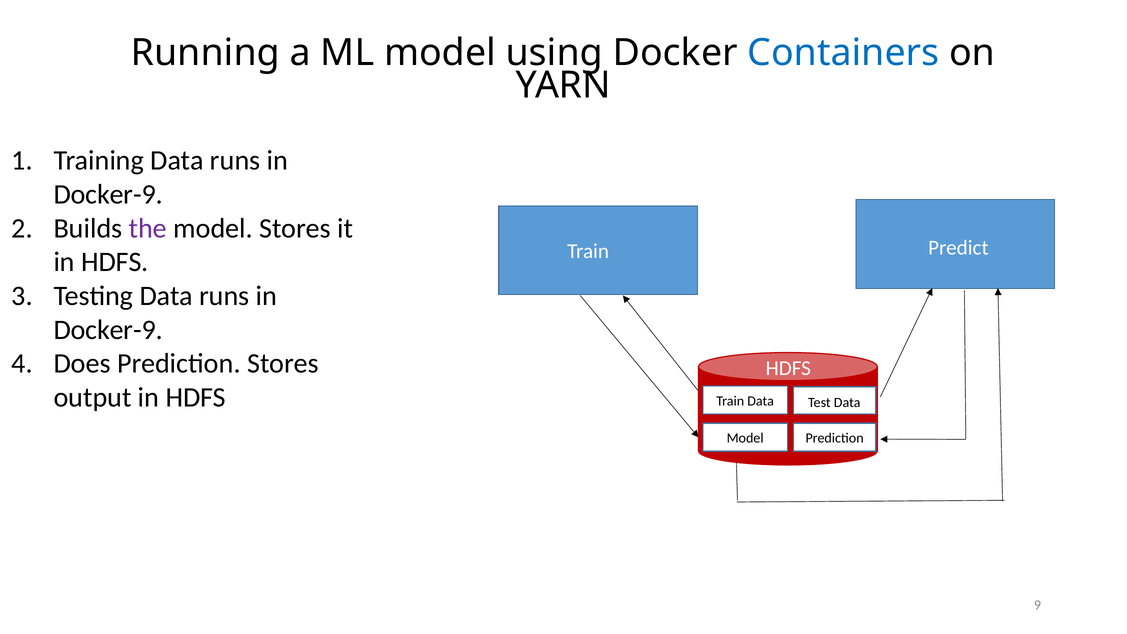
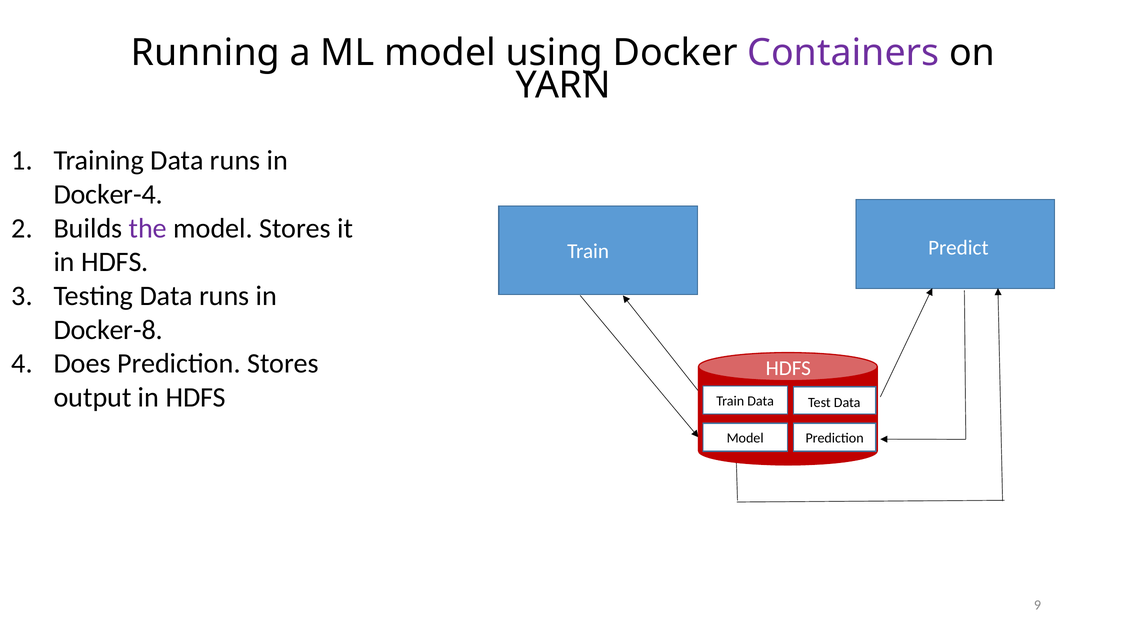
Containers colour: blue -> purple
Docker-9 at (108, 194): Docker-9 -> Docker-4
Docker-9 at (108, 330): Docker-9 -> Docker-8
